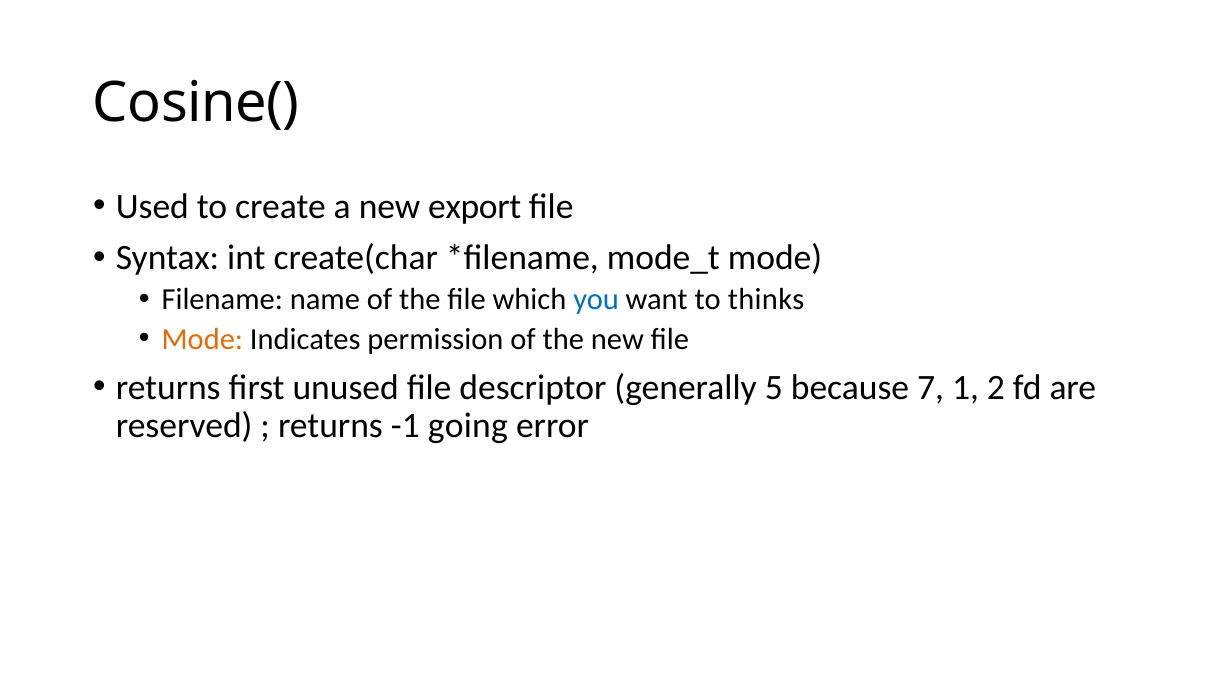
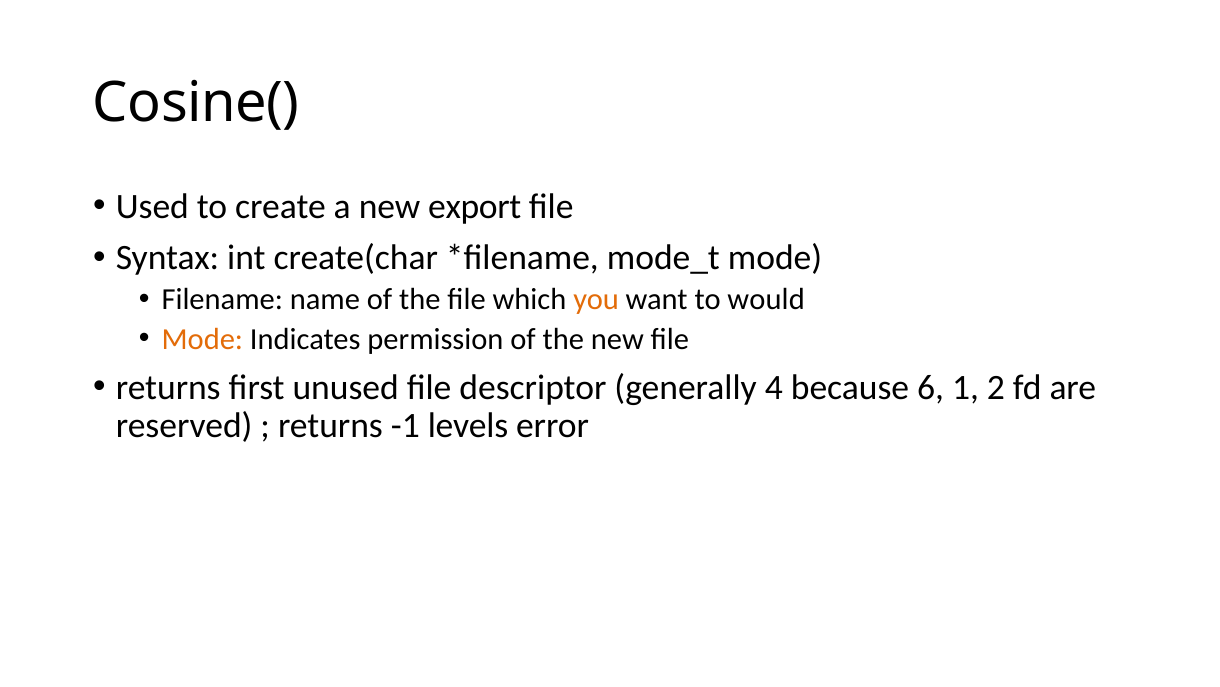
you colour: blue -> orange
thinks: thinks -> would
5: 5 -> 4
7: 7 -> 6
going: going -> levels
